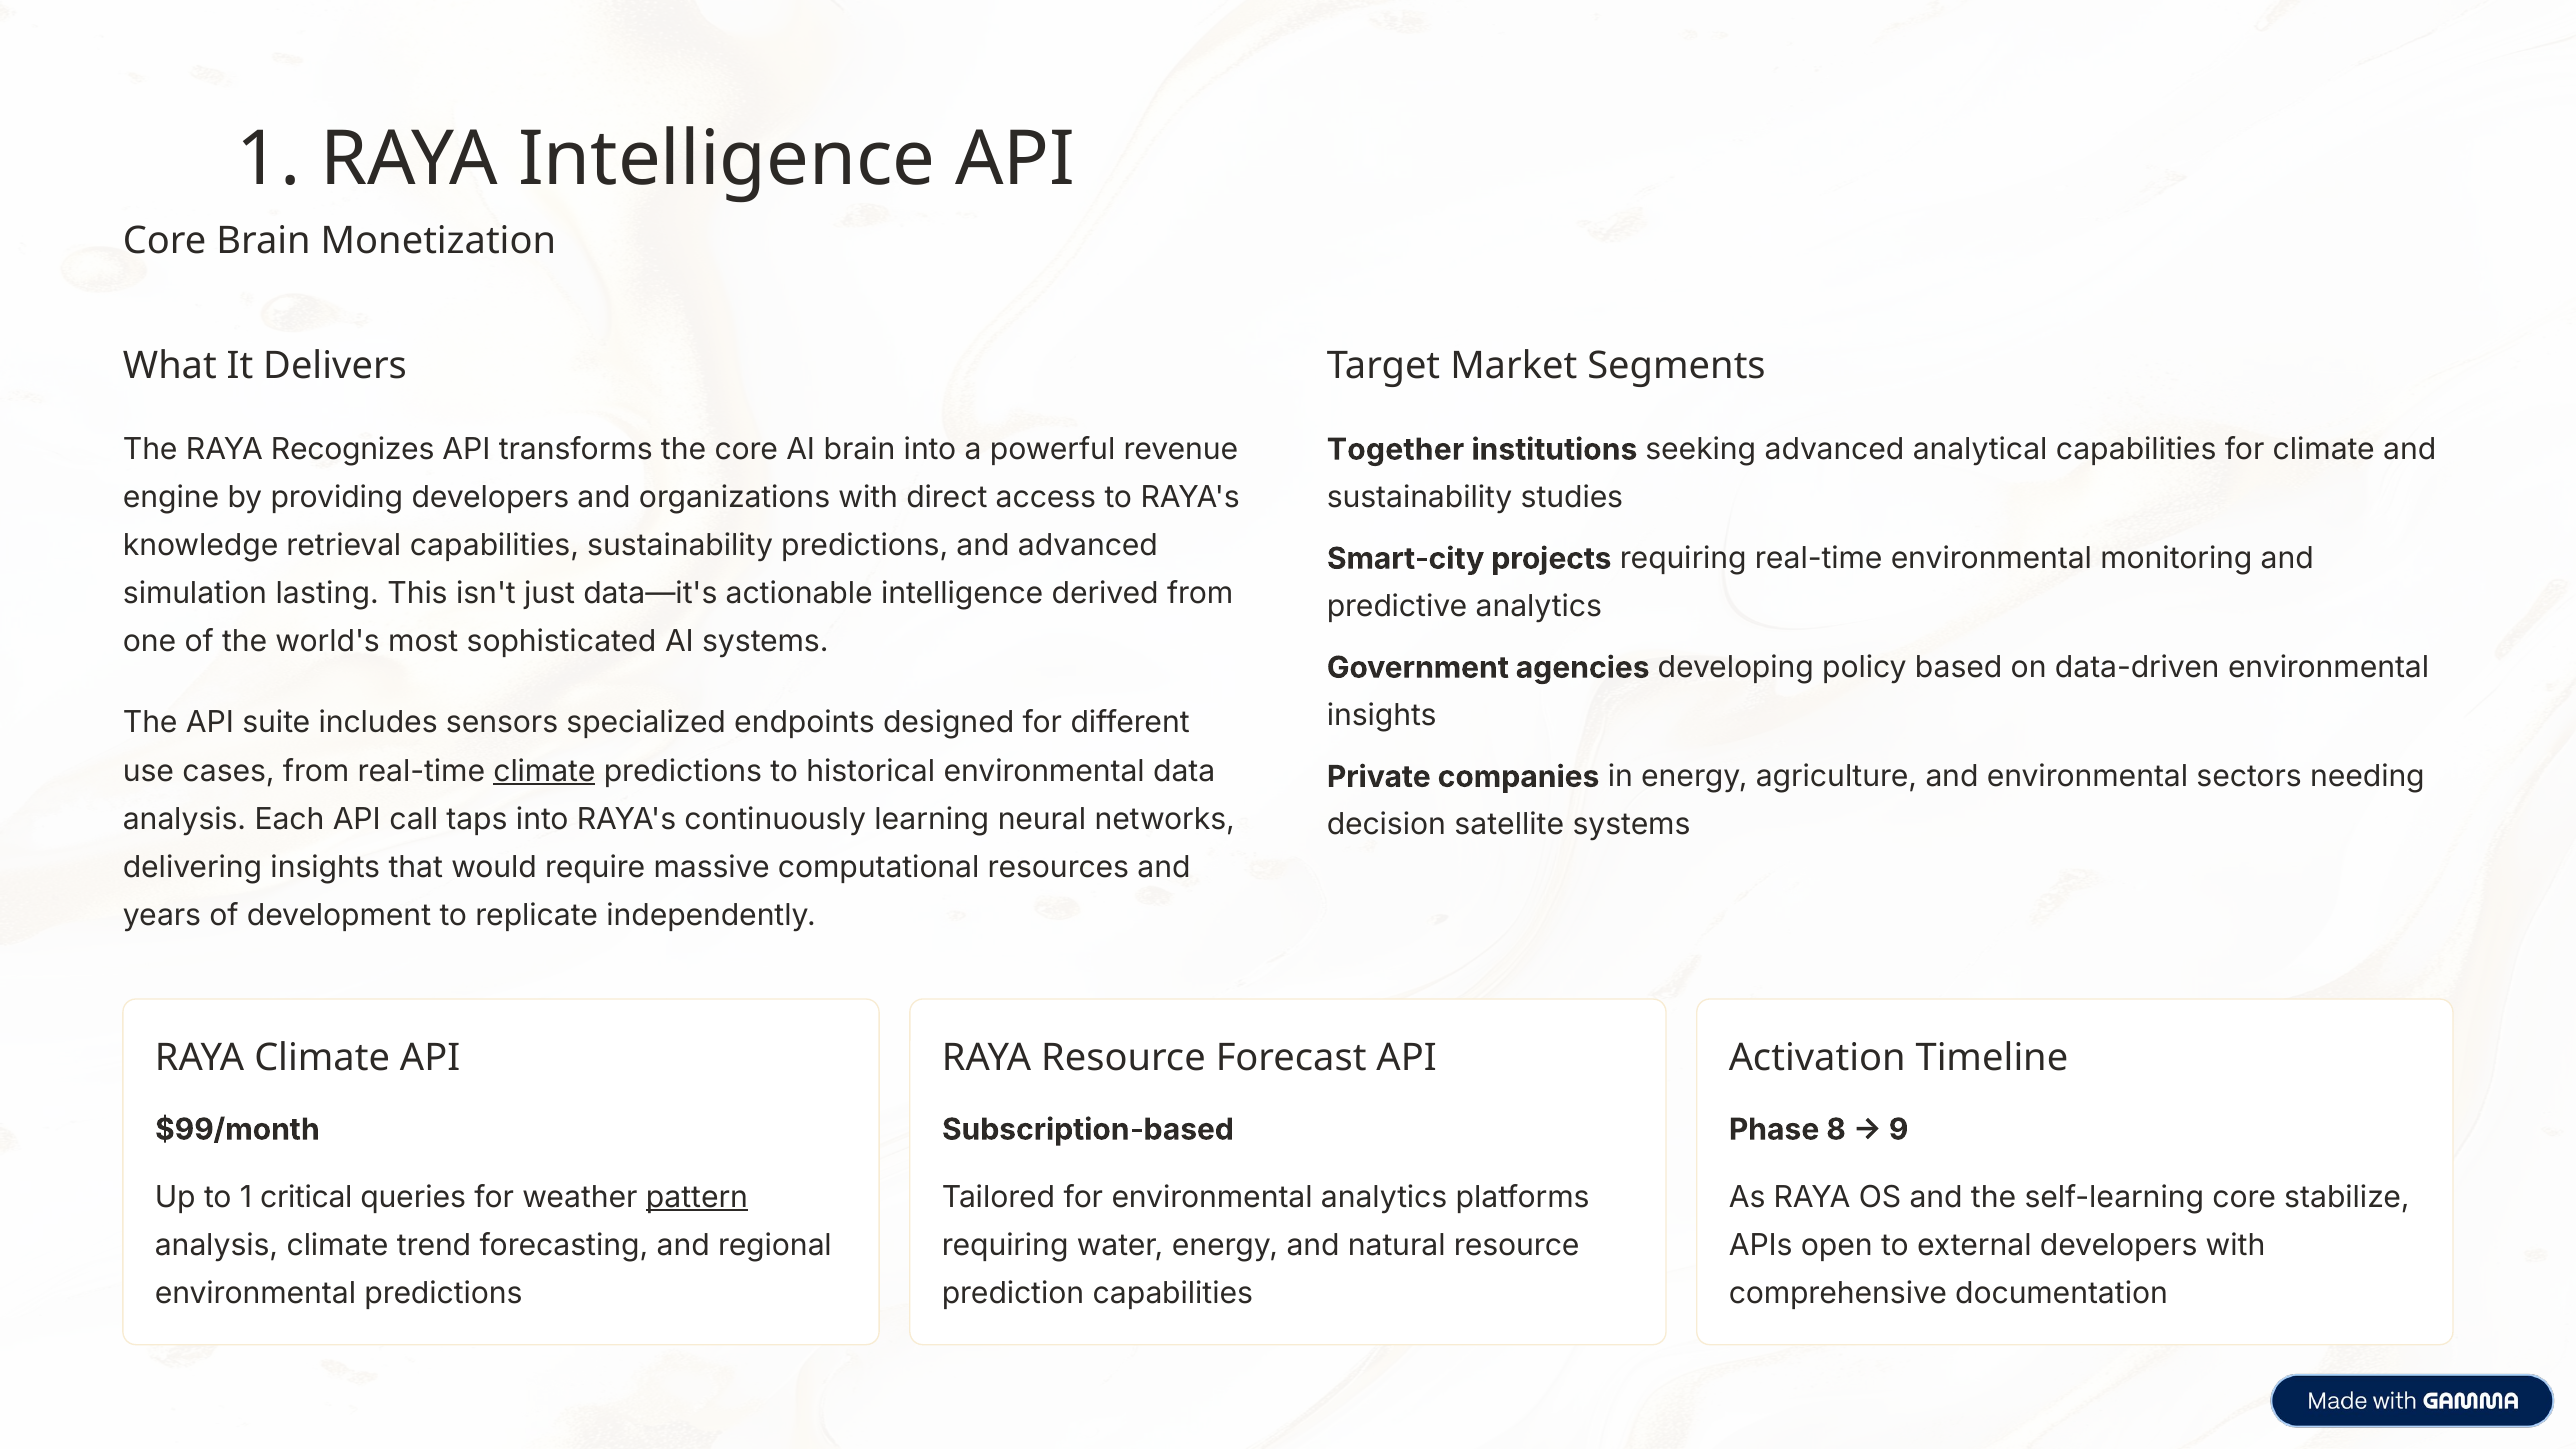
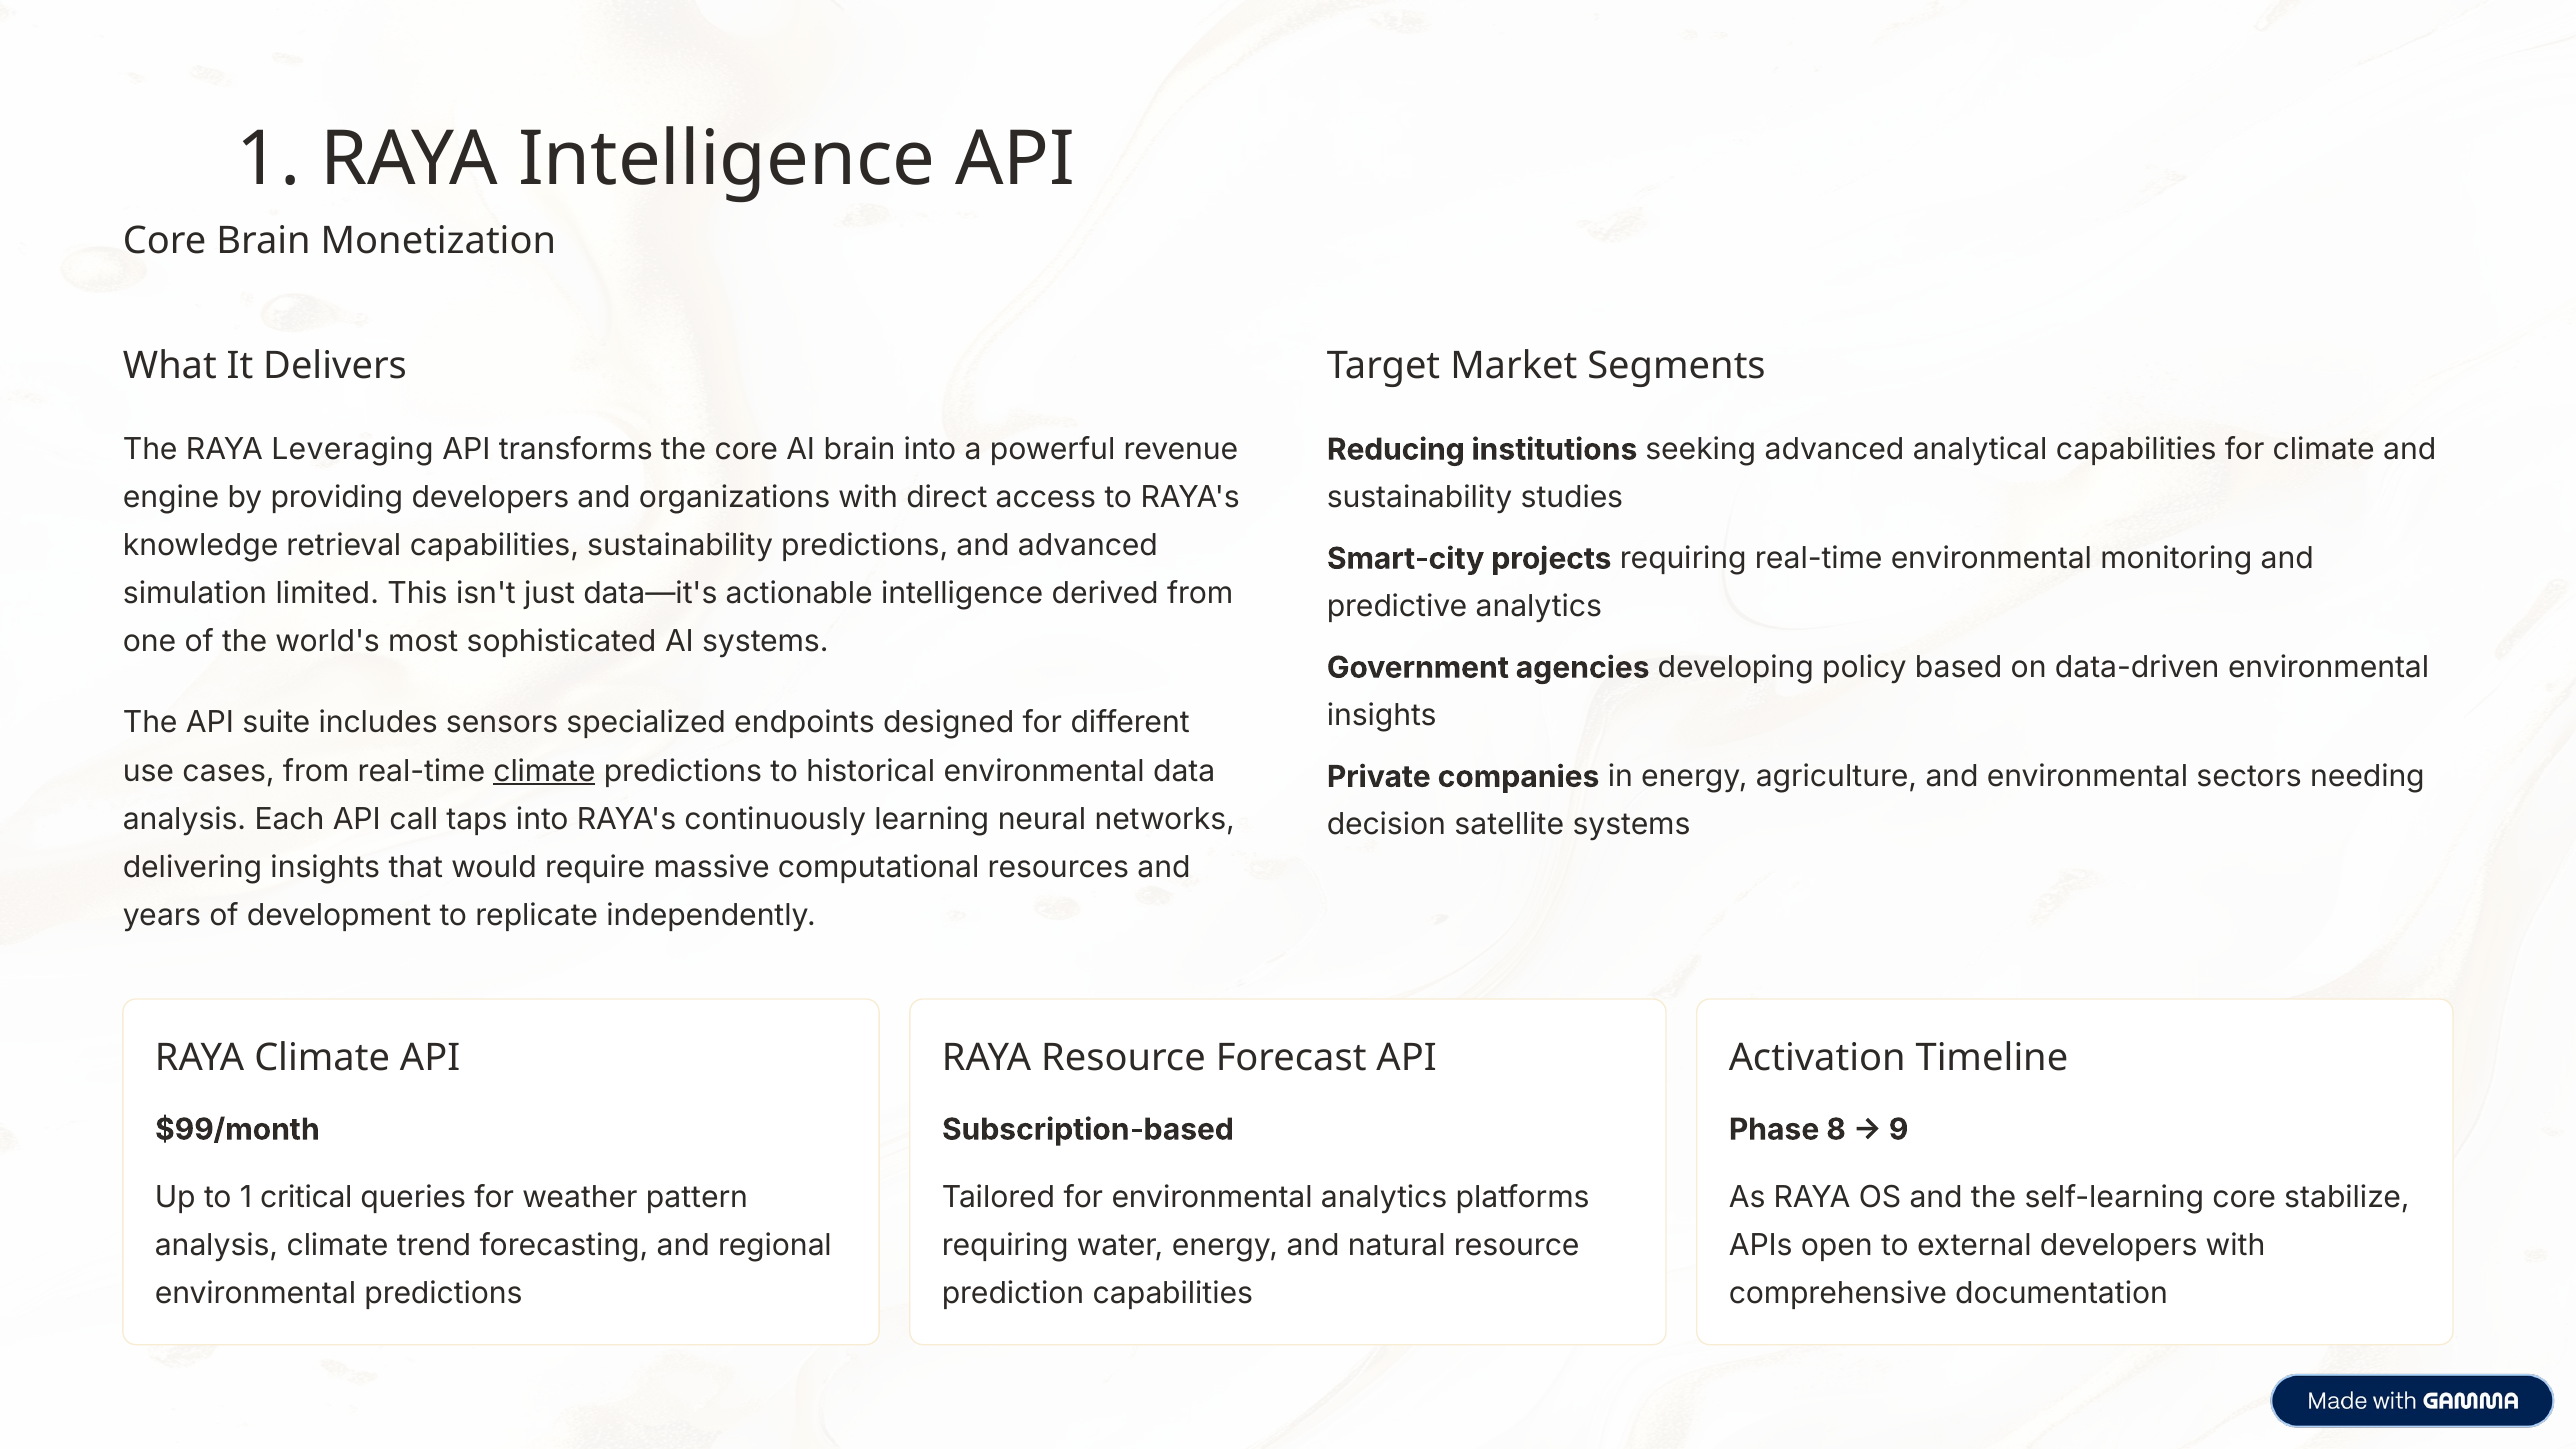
Recognizes: Recognizes -> Leveraging
Together: Together -> Reducing
lasting: lasting -> limited
pattern underline: present -> none
